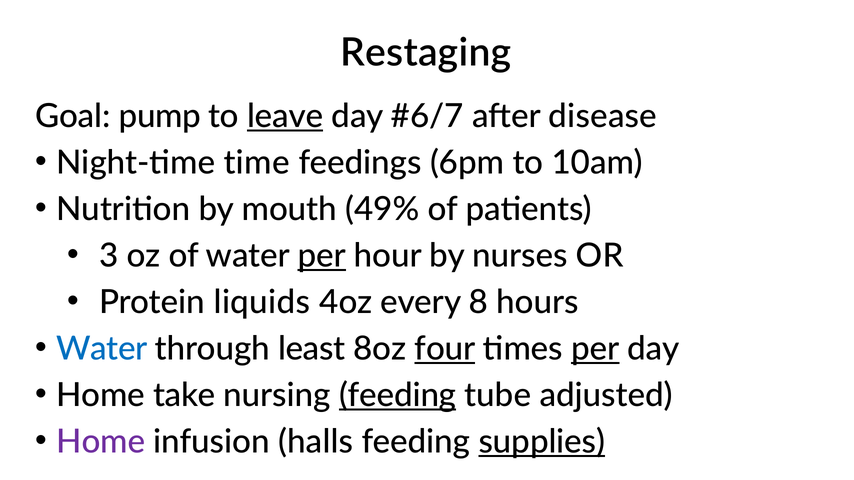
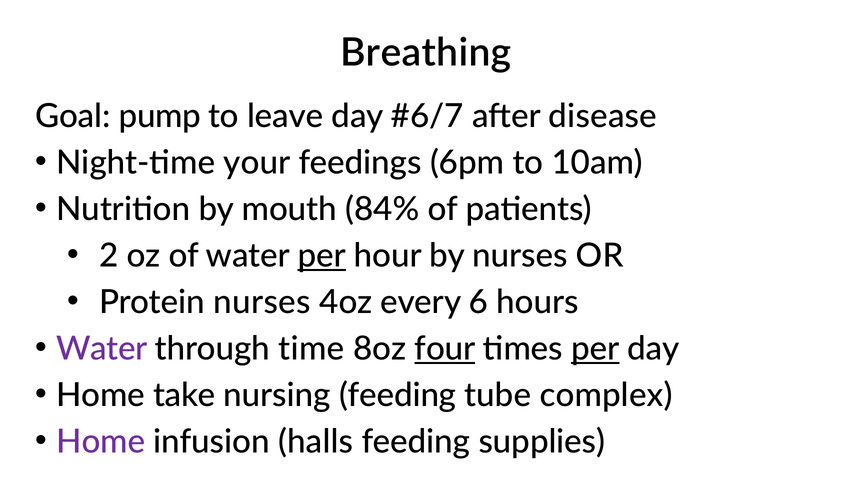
Restaging: Restaging -> Breathing
leave underline: present -> none
time: time -> your
49%: 49% -> 84%
3: 3 -> 2
Protein liquids: liquids -> nurses
8: 8 -> 6
Water at (102, 349) colour: blue -> purple
least: least -> time
feeding at (398, 395) underline: present -> none
adjusted: adjusted -> complex
supplies underline: present -> none
